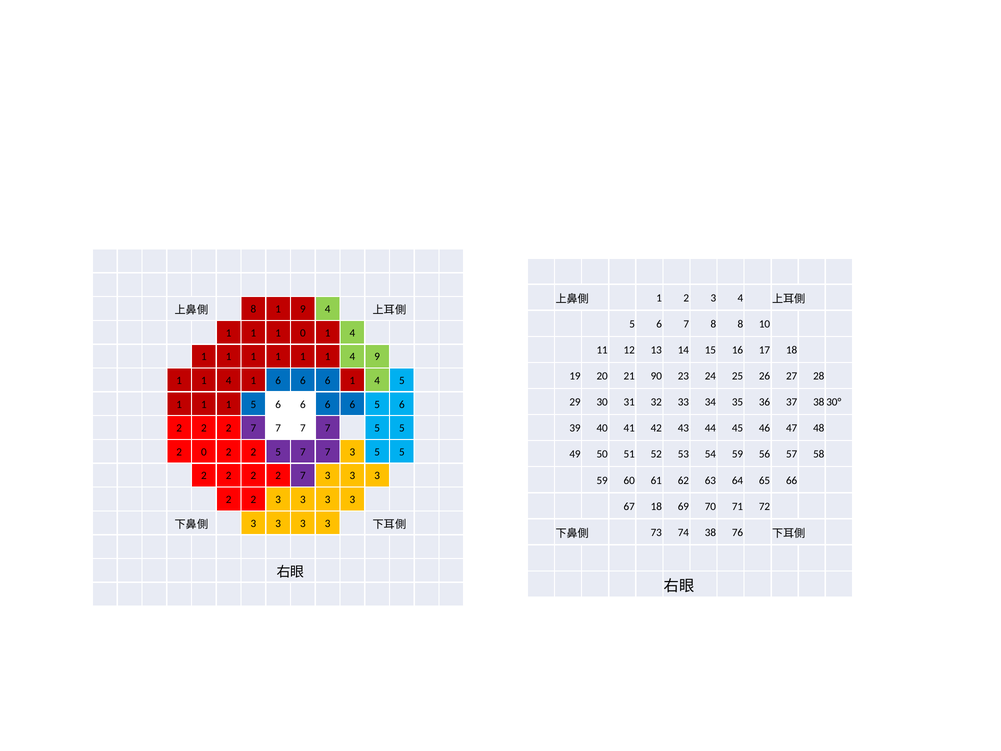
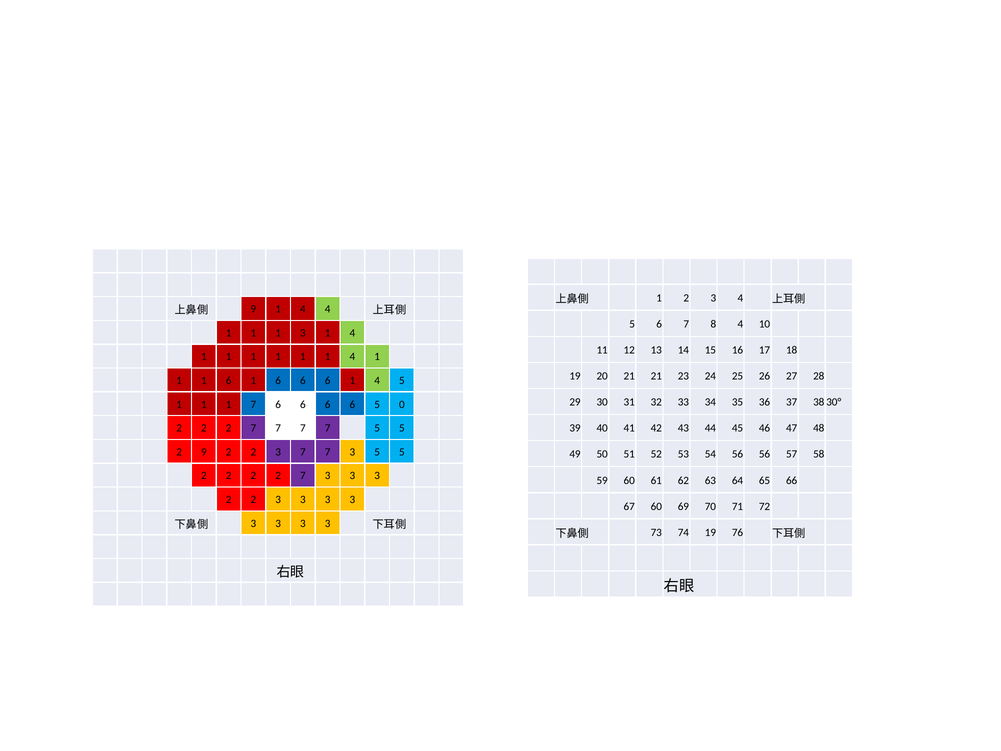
8 at (253, 309): 8 -> 9
9 at (303, 309): 9 -> 4
8 8: 8 -> 4
1 0: 0 -> 3
1 1 4 9: 9 -> 1
21 90: 90 -> 21
4 at (229, 380): 4 -> 6
1 5: 5 -> 7
6 5 6: 6 -> 0
2 0: 0 -> 9
5 at (278, 452): 5 -> 3
54 59: 59 -> 56
67 18: 18 -> 60
74 38: 38 -> 19
